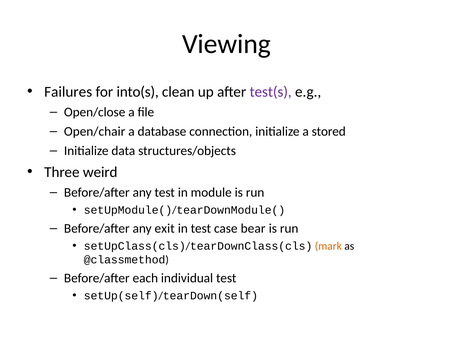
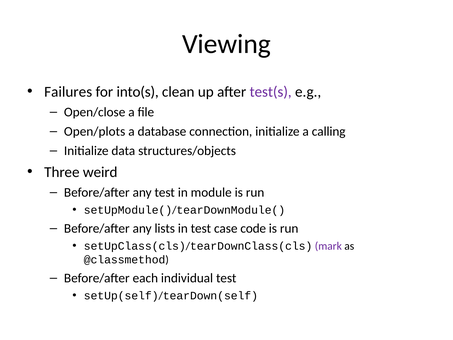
Open/chair: Open/chair -> Open/plots
stored: stored -> calling
exit: exit -> lists
bear: bear -> code
mark colour: orange -> purple
